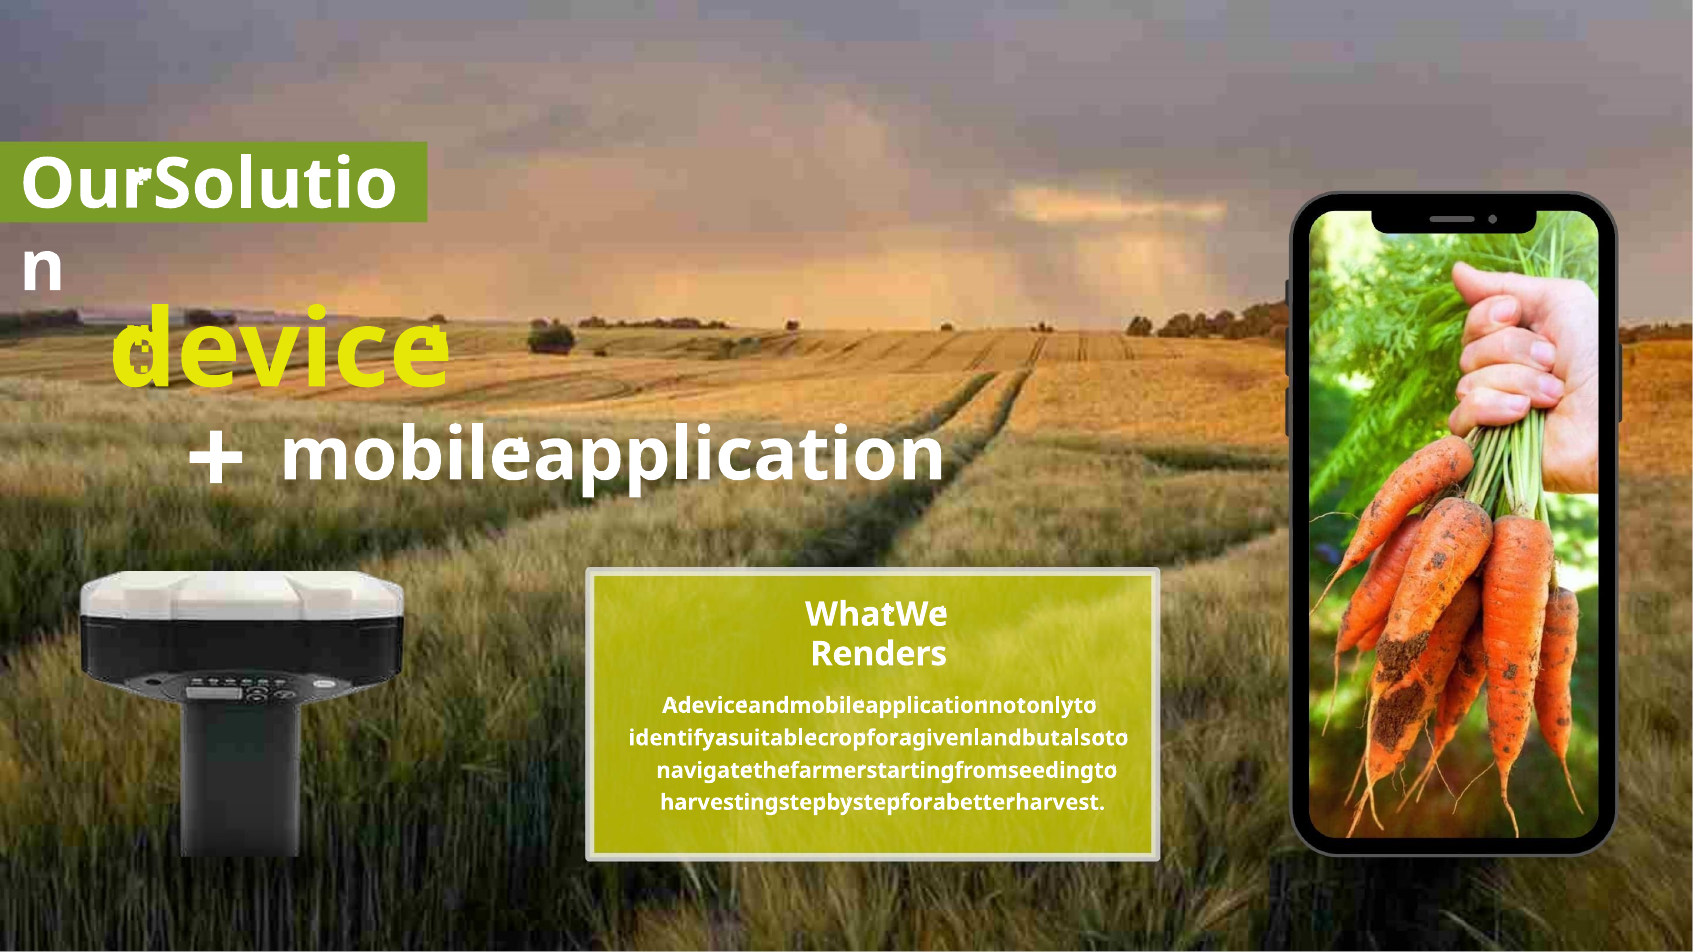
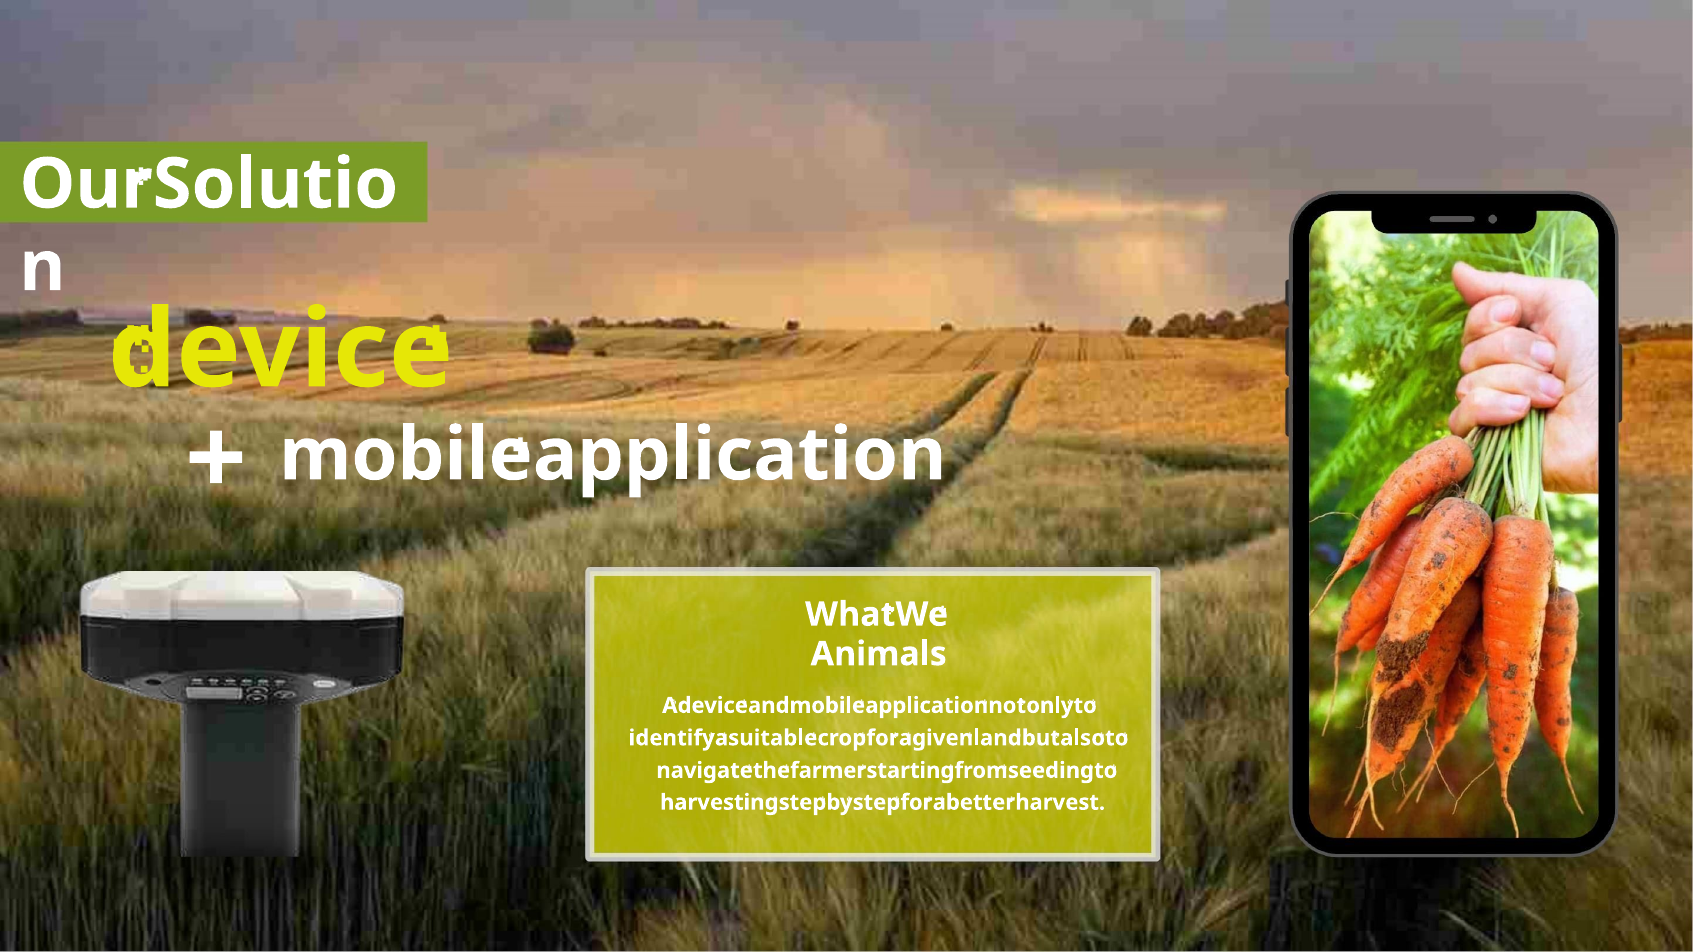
Renders: Renders -> Animals
